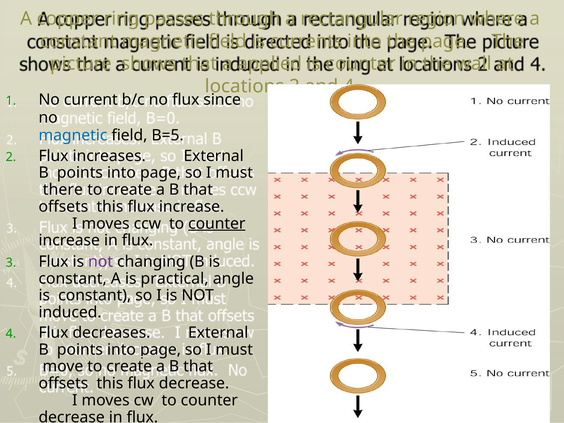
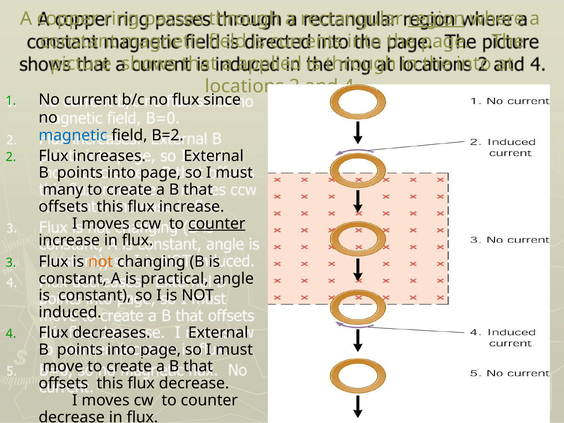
region underline: none -> present
is counter: counter -> through
the wall: wall -> into
B=5: B=5 -> B=2
there: there -> many
not at (101, 262) colour: purple -> orange
